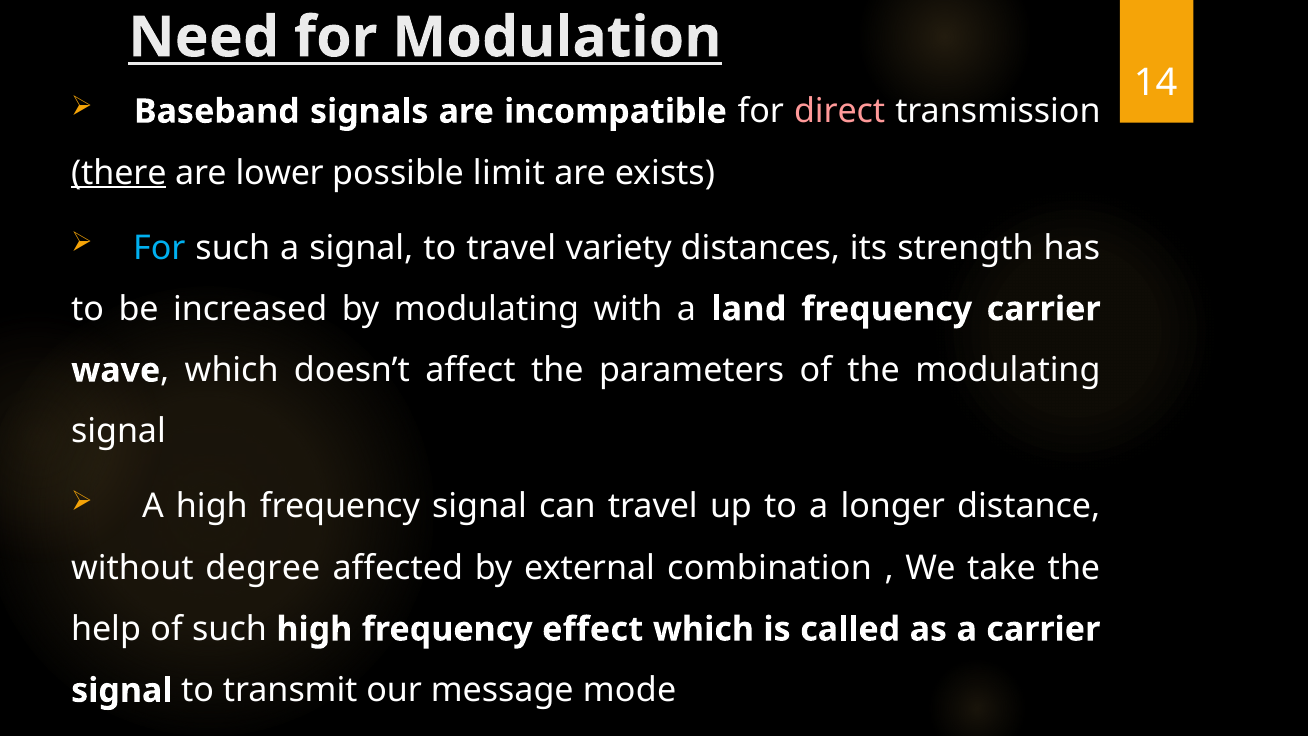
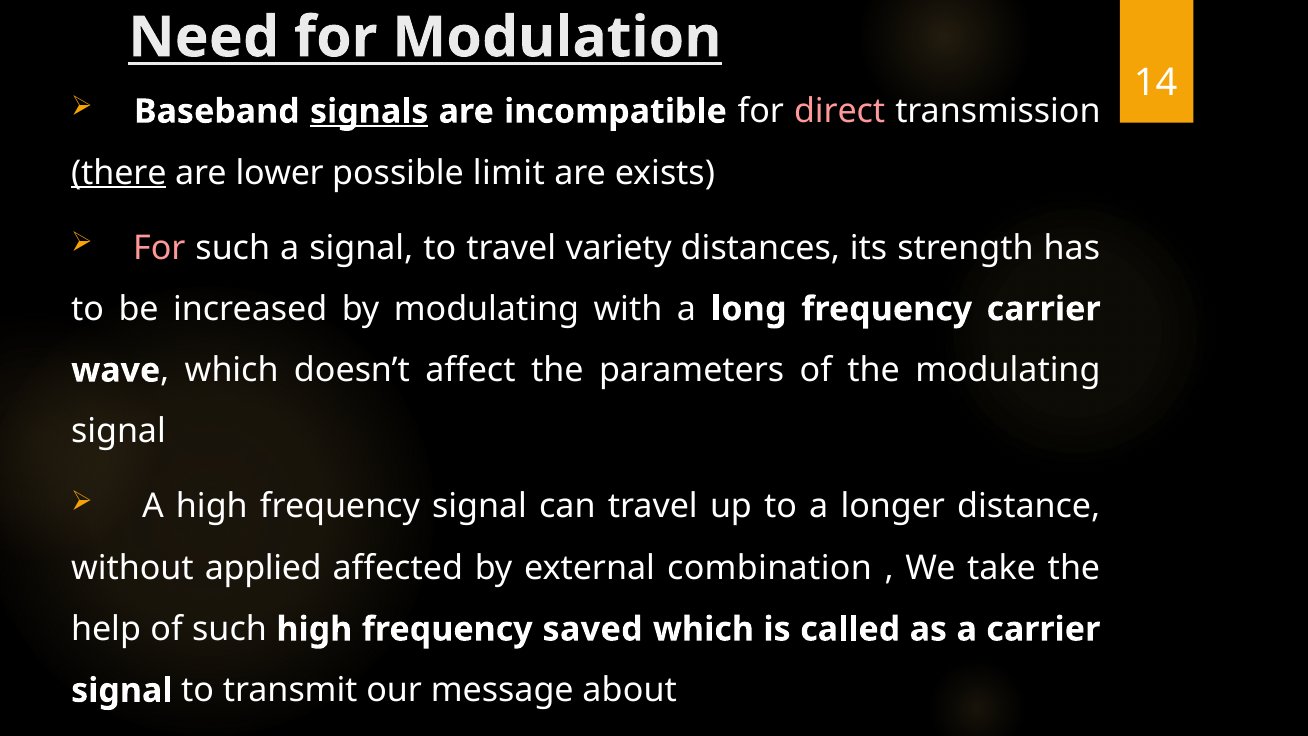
signals underline: none -> present
For at (159, 248) colour: light blue -> pink
land: land -> long
degree: degree -> applied
effect: effect -> saved
mode: mode -> about
